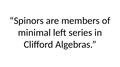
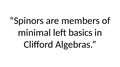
series: series -> basics
